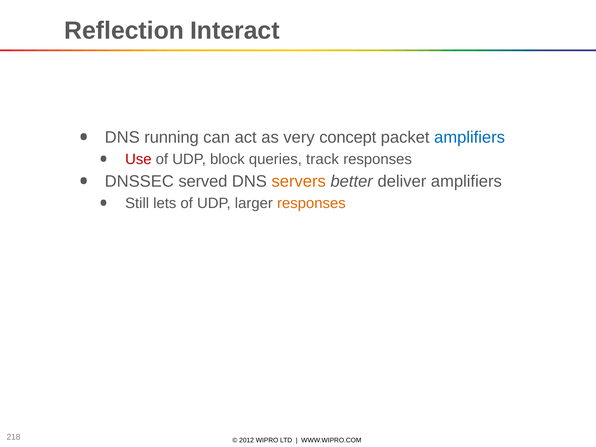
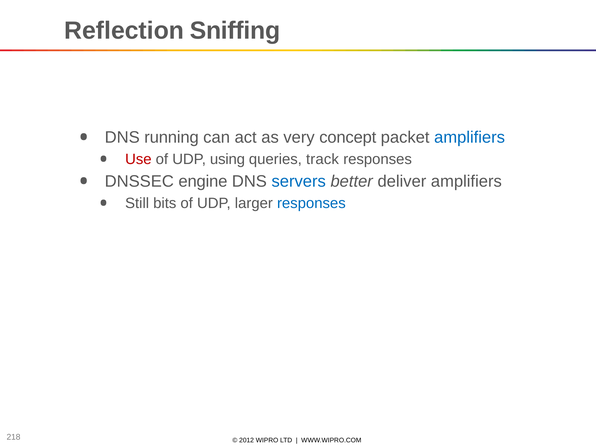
Interact: Interact -> Sniffing
block: block -> using
served: served -> engine
servers colour: orange -> blue
lets: lets -> bits
responses at (311, 203) colour: orange -> blue
